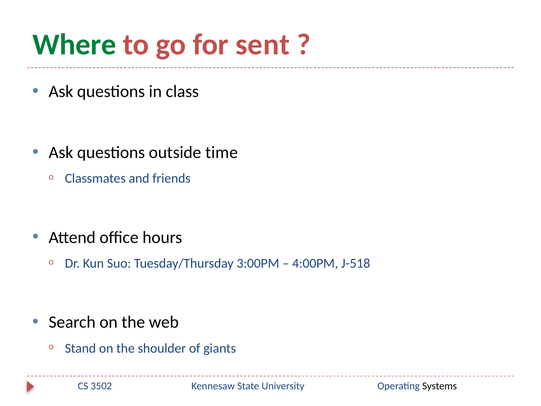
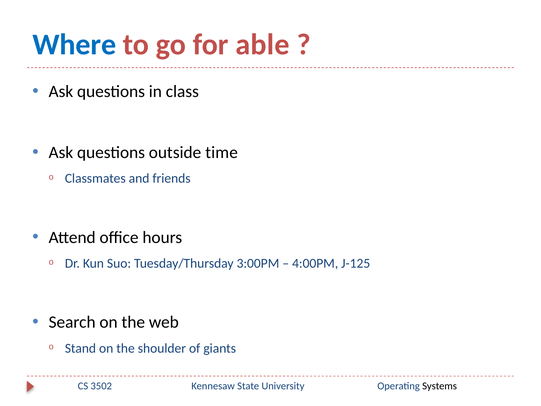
Where colour: green -> blue
sent: sent -> able
J-518: J-518 -> J-125
